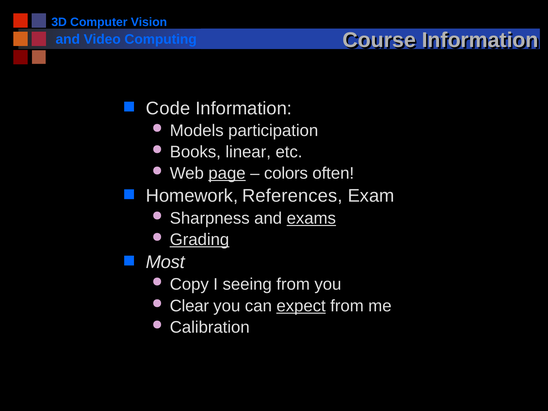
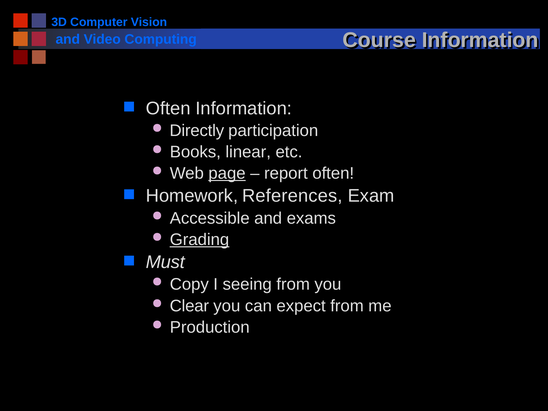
Code at (168, 108): Code -> Often
Models: Models -> Directly
colors: colors -> report
Sharpness: Sharpness -> Accessible
exams underline: present -> none
Most: Most -> Must
expect underline: present -> none
Calibration: Calibration -> Production
